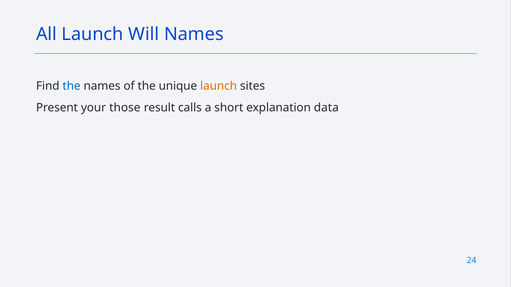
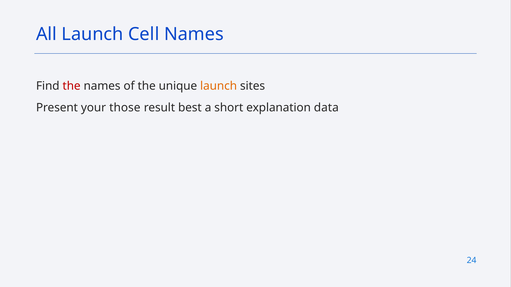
Will: Will -> Cell
the at (72, 86) colour: blue -> red
calls: calls -> best
